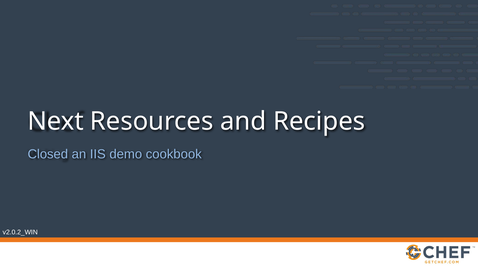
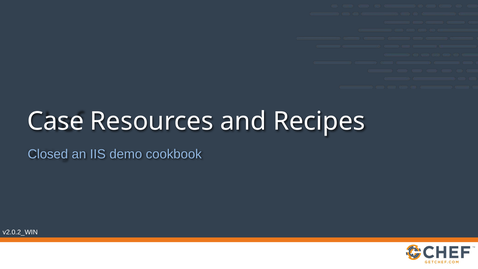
Next: Next -> Case
